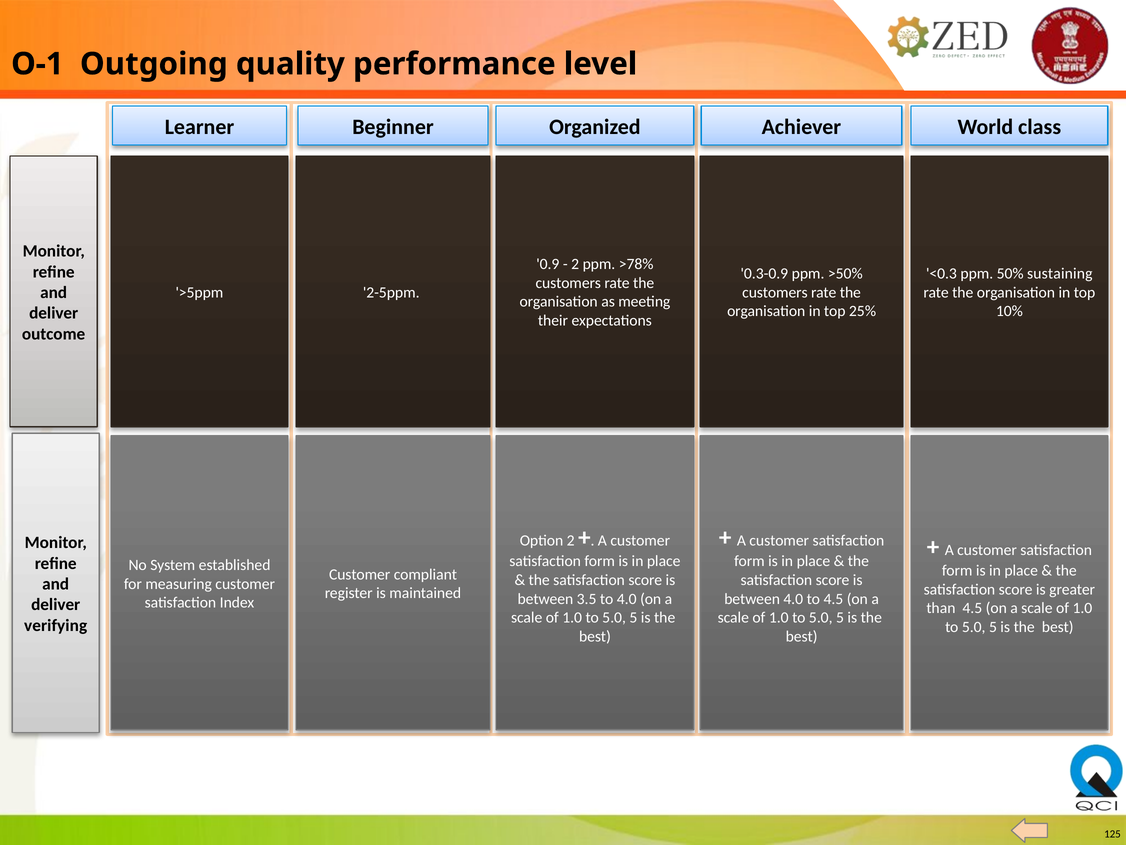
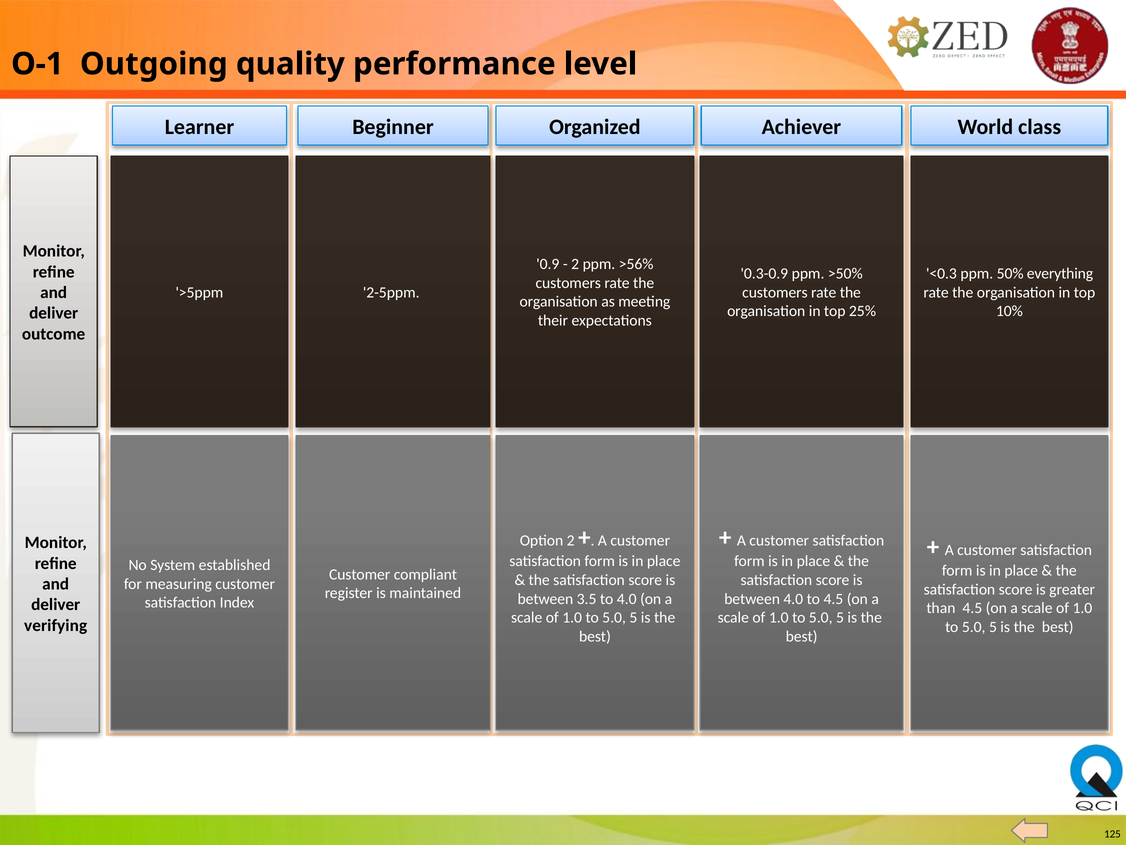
>78%: >78% -> >56%
sustaining: sustaining -> everything
